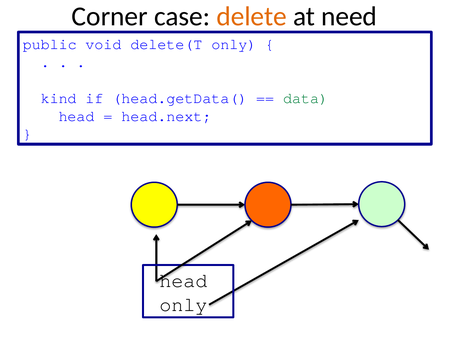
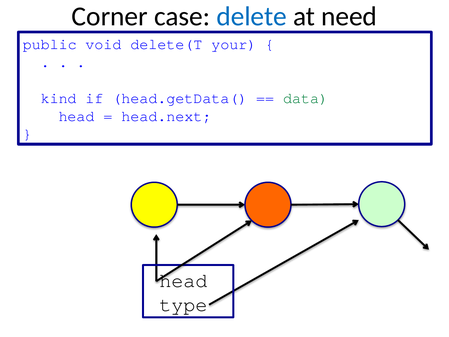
delete colour: orange -> blue
delete(T only: only -> your
only at (183, 304): only -> type
